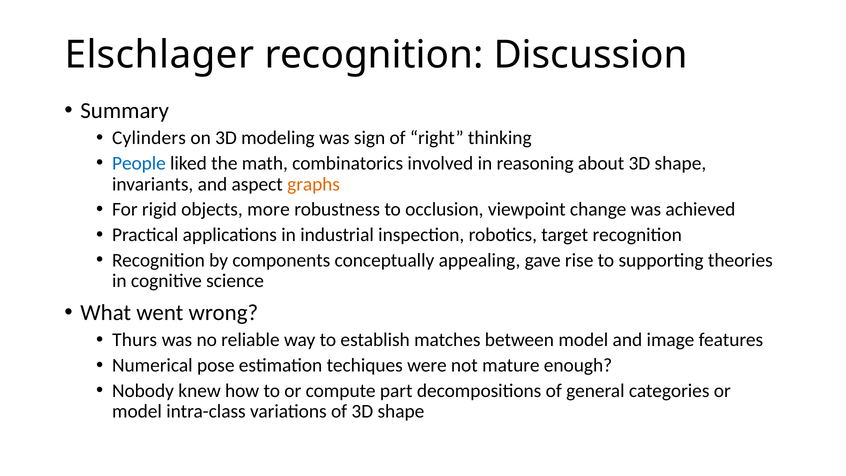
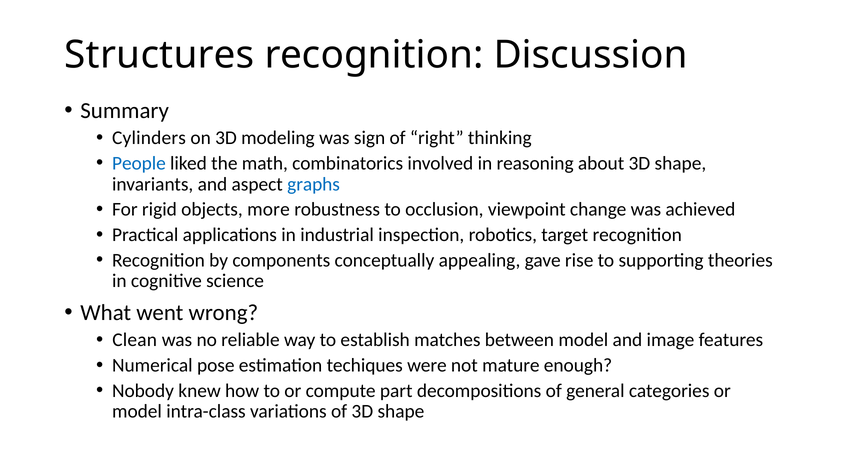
Elschlager: Elschlager -> Structures
graphs colour: orange -> blue
Thurs: Thurs -> Clean
